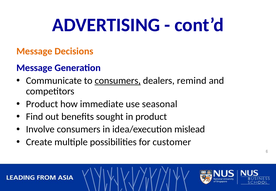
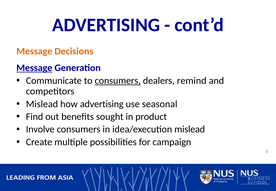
Message at (34, 68) underline: none -> present
Product at (42, 104): Product -> Mislead
how immediate: immediate -> advertising
customer: customer -> campaign
